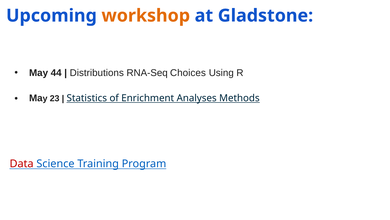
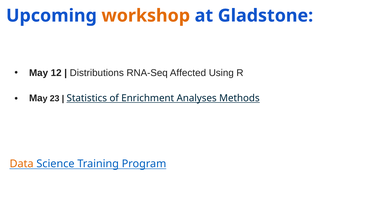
44: 44 -> 12
Choices: Choices -> Affected
Data colour: red -> orange
